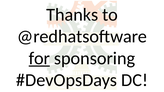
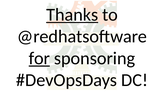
Thanks underline: none -> present
